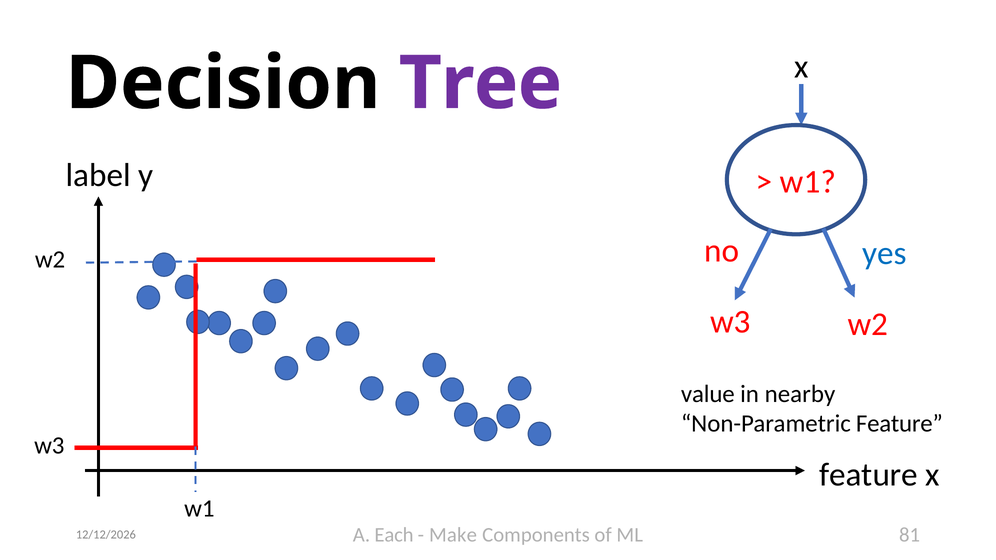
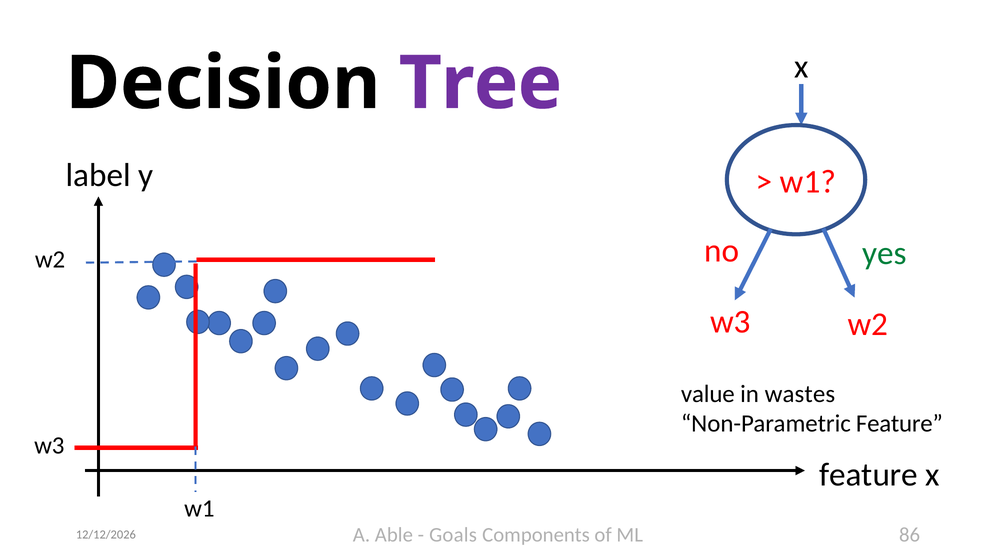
yes colour: blue -> green
nearby: nearby -> wastes
Each: Each -> Able
Make: Make -> Goals
81: 81 -> 86
